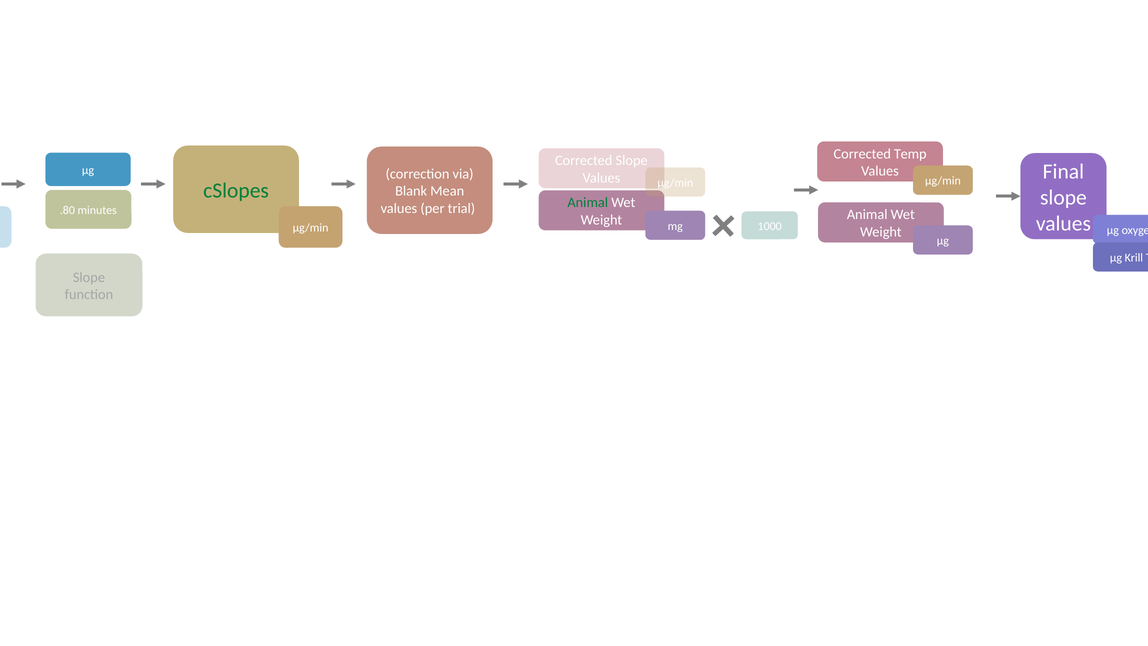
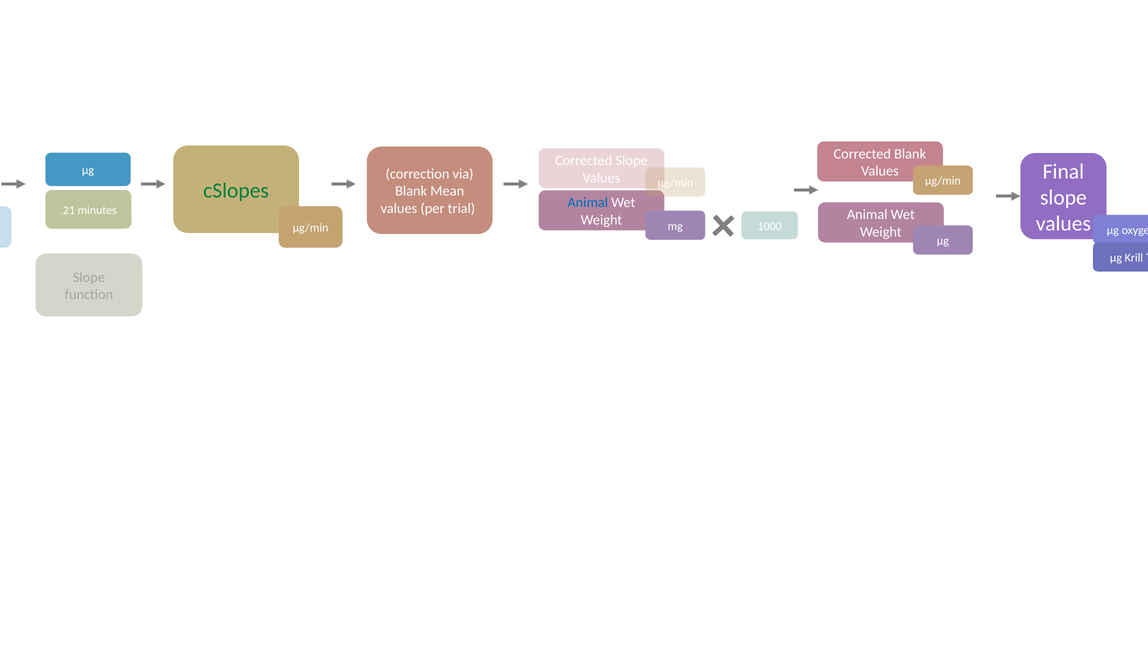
Corrected Temp: Temp -> Blank
Animal at (588, 203) colour: green -> blue
.80: .80 -> .21
